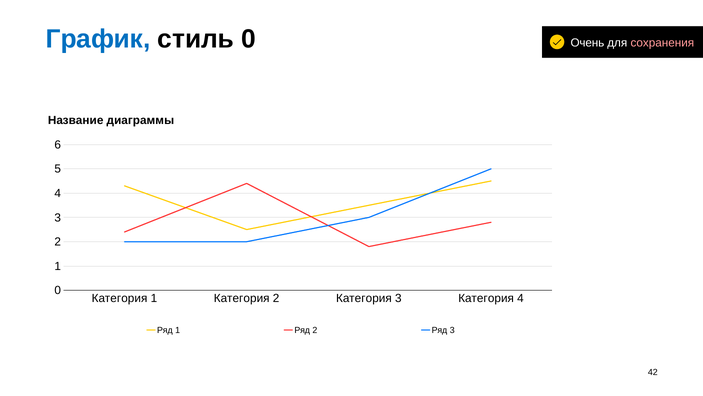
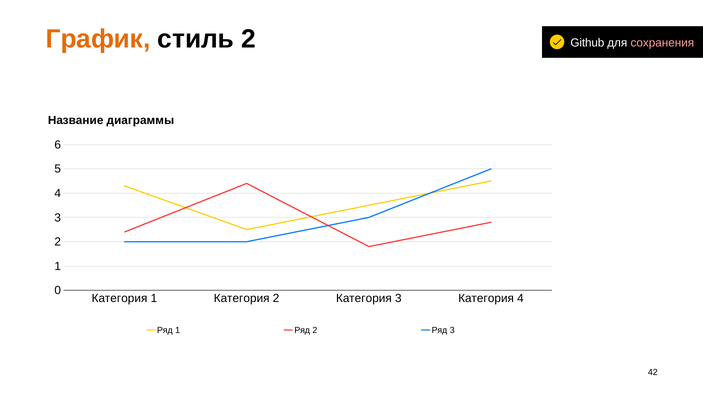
График colour: blue -> orange
стиль 0: 0 -> 2
Очень: Очень -> Github
